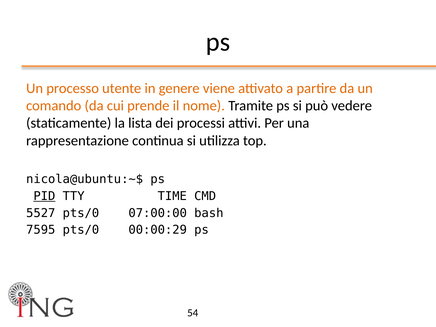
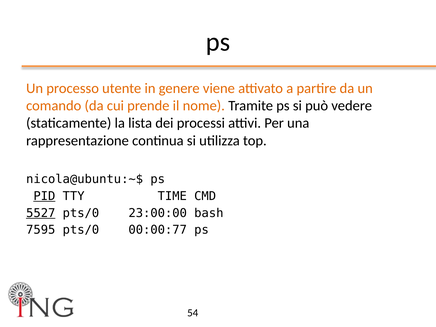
5527 underline: none -> present
07:00:00: 07:00:00 -> 23:00:00
00:00:29: 00:00:29 -> 00:00:77
